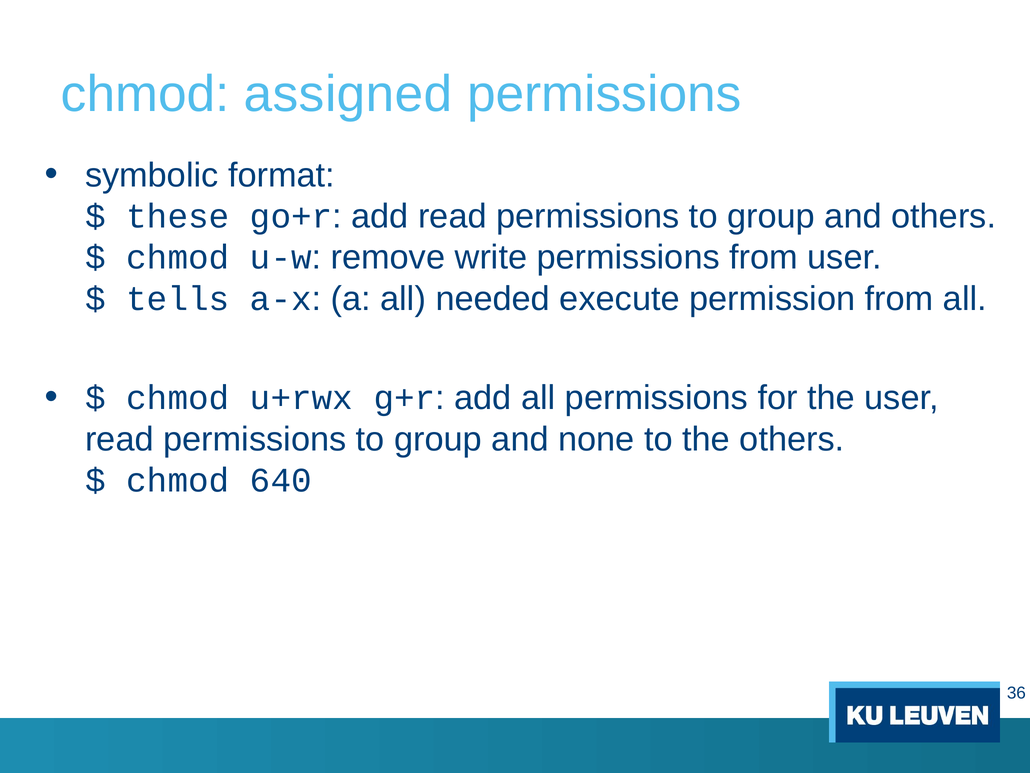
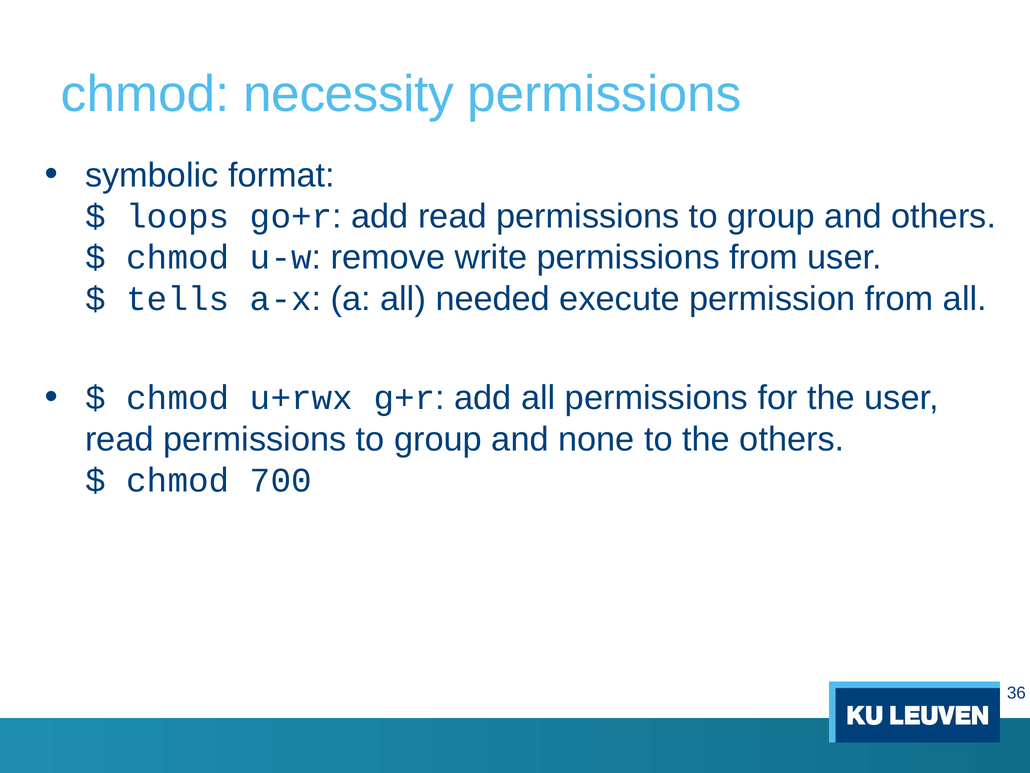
assigned: assigned -> necessity
these: these -> loops
640: 640 -> 700
